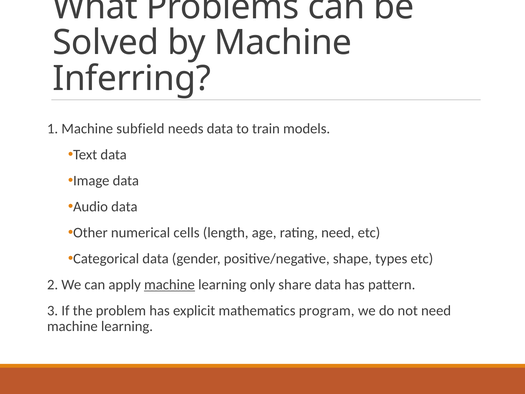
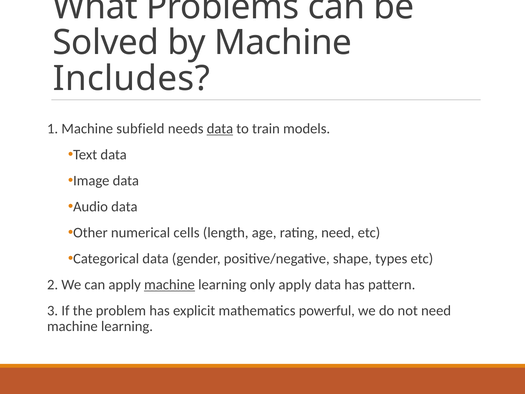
Inferring: Inferring -> Includes
data at (220, 129) underline: none -> present
only share: share -> apply
program: program -> powerful
